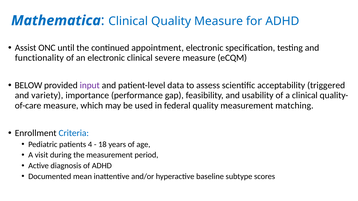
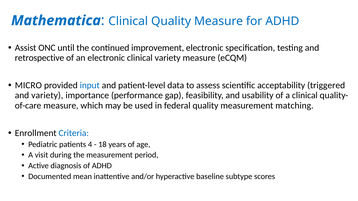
appointment: appointment -> improvement
functionality: functionality -> retrospective
clinical severe: severe -> variety
BELOW: BELOW -> MICRO
input colour: purple -> blue
